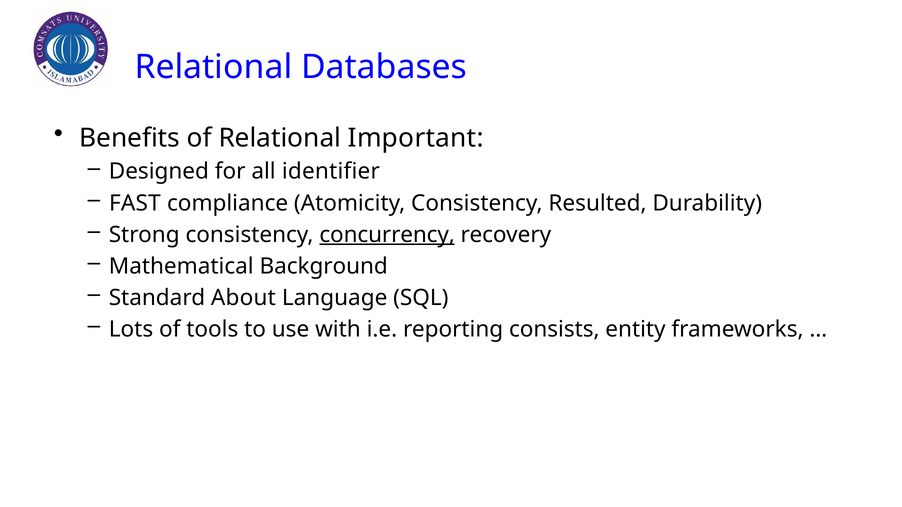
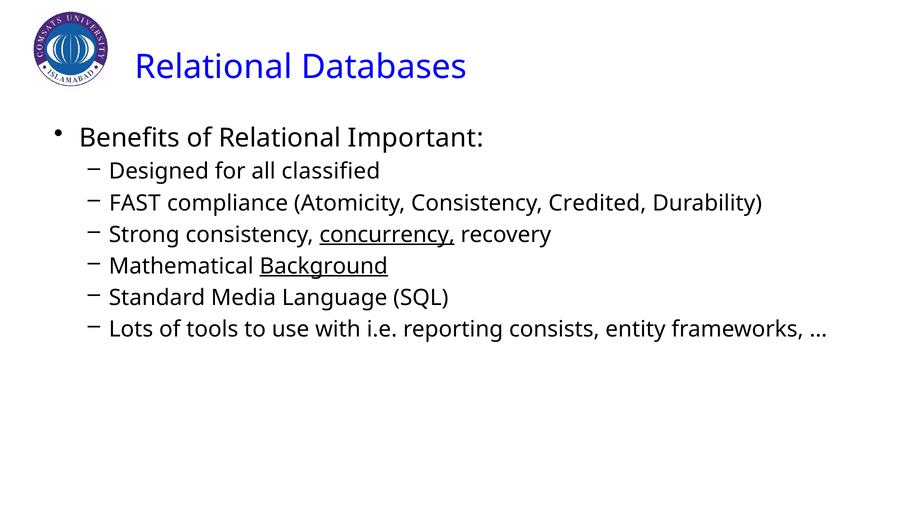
identifier: identifier -> classified
Resulted: Resulted -> Credited
Background underline: none -> present
About: About -> Media
